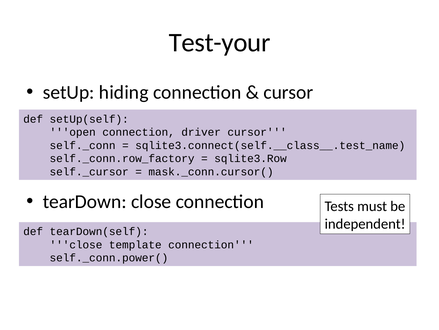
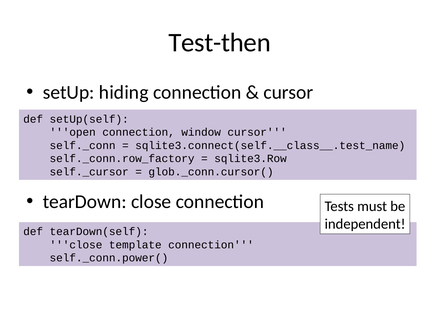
Test-your: Test-your -> Test-then
driver: driver -> window
mask._conn.cursor(: mask._conn.cursor( -> glob._conn.cursor(
